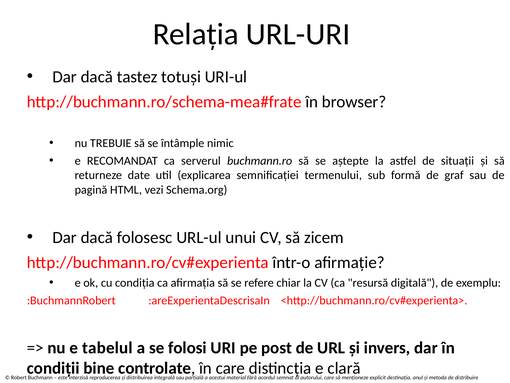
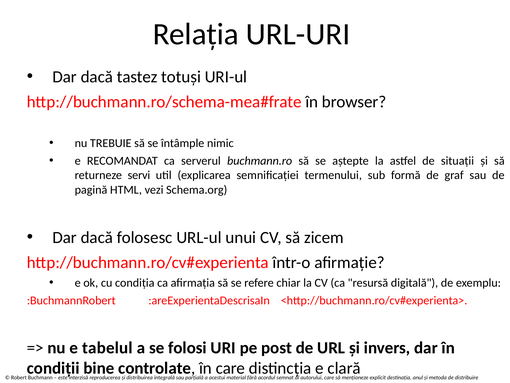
date: date -> servi
